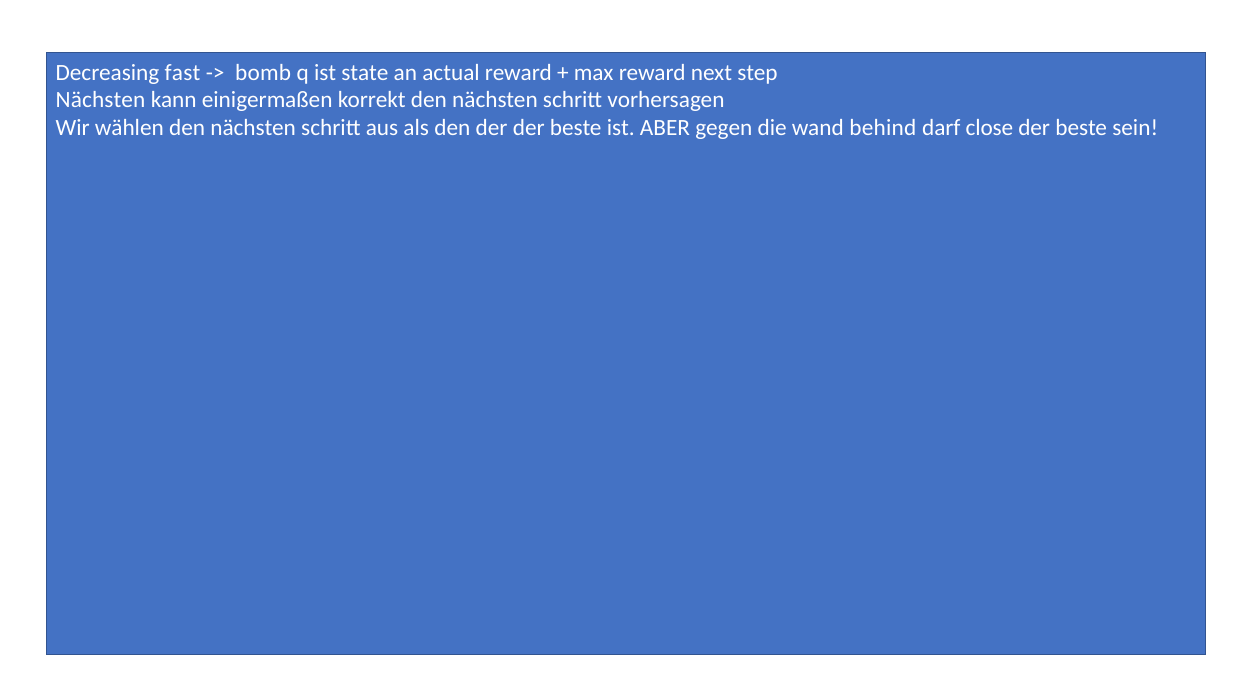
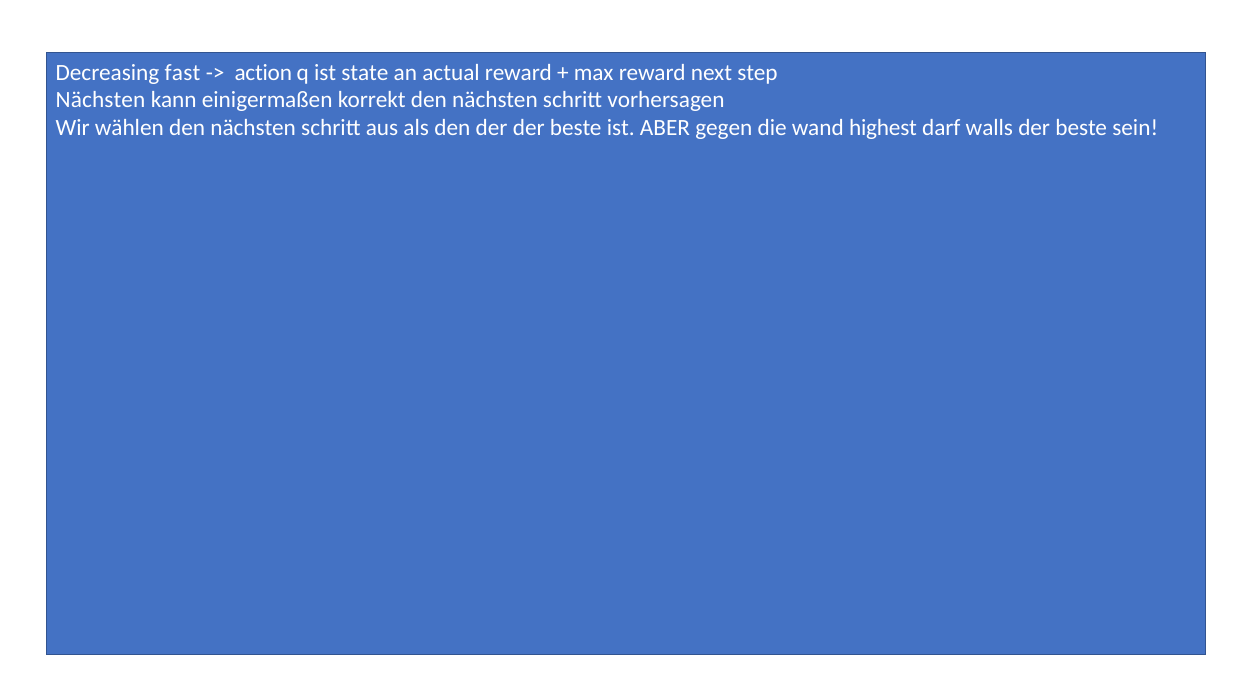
bomb: bomb -> action
behind: behind -> highest
close: close -> walls
